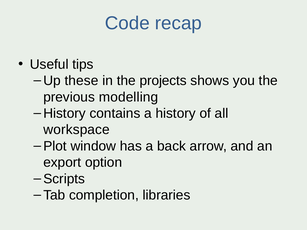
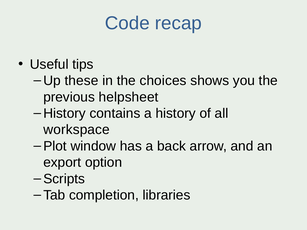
projects: projects -> choices
modelling: modelling -> helpsheet
